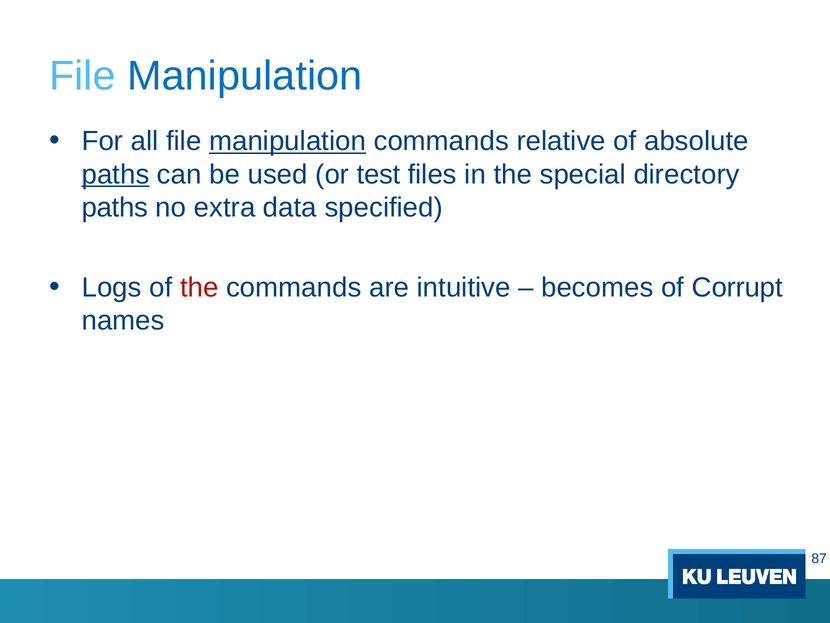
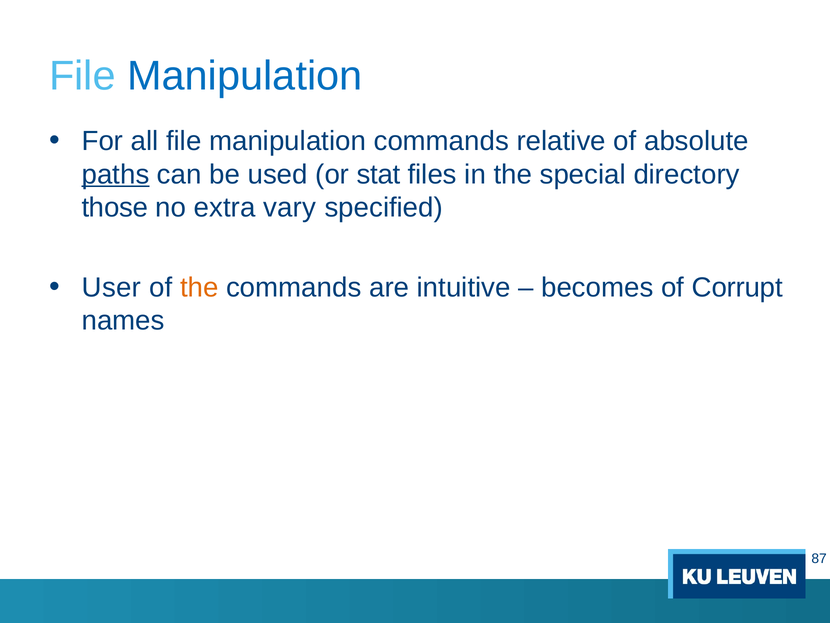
manipulation at (288, 141) underline: present -> none
test: test -> stat
paths at (115, 207): paths -> those
data: data -> vary
Logs: Logs -> User
the at (199, 287) colour: red -> orange
